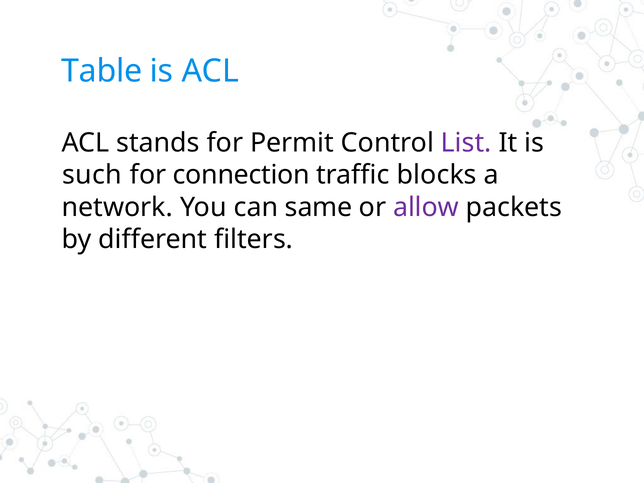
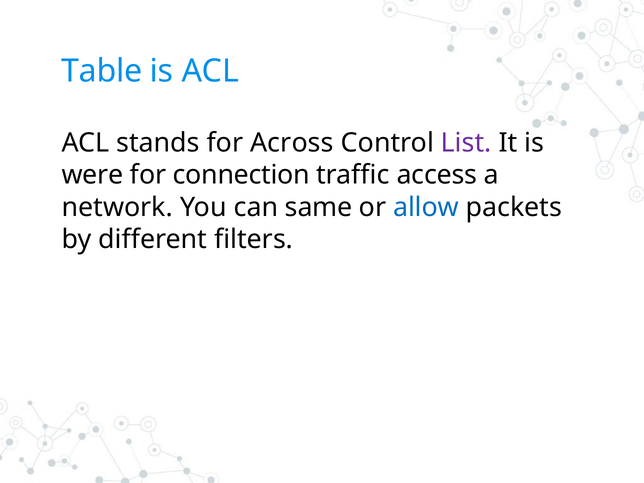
Permit: Permit -> Across
such: such -> were
blocks: blocks -> access
allow colour: purple -> blue
